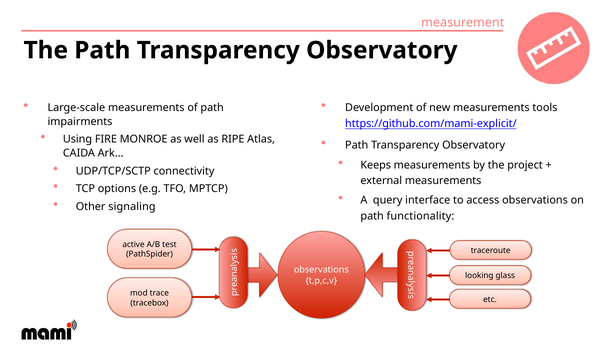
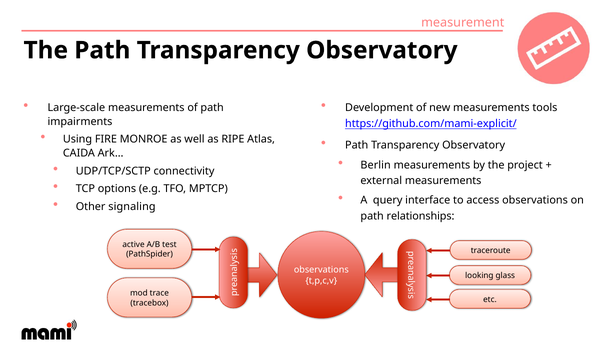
Keeps: Keeps -> Berlin
functionality: functionality -> relationships
